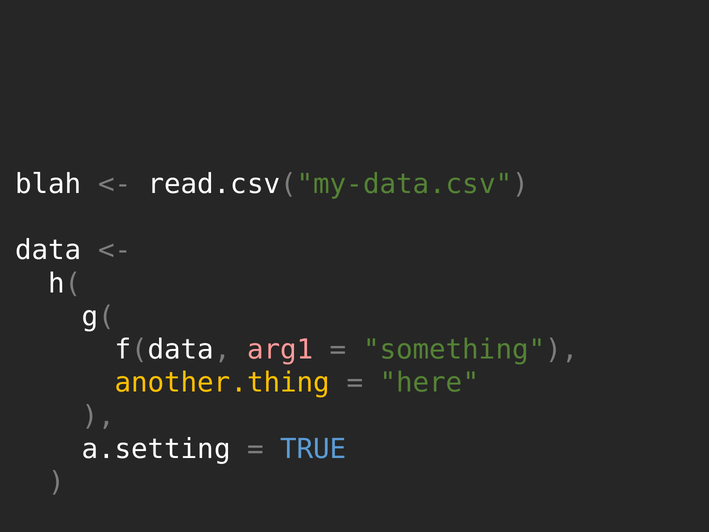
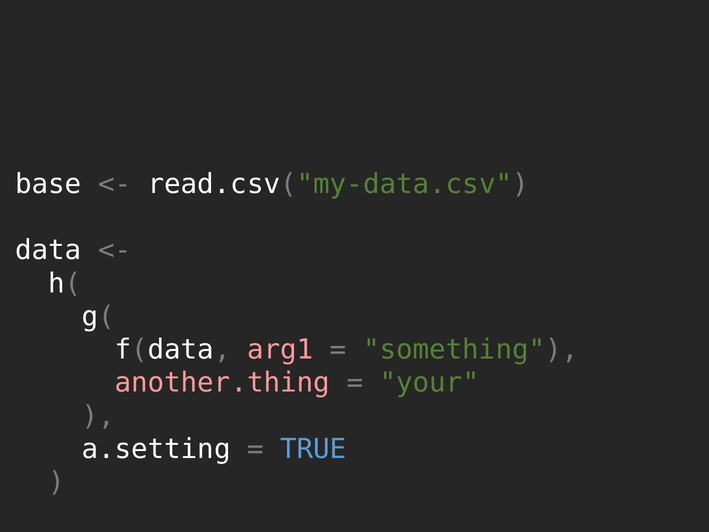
blah: blah -> base
another.thing colour: yellow -> pink
here: here -> your
